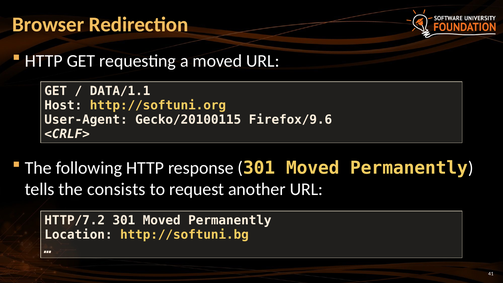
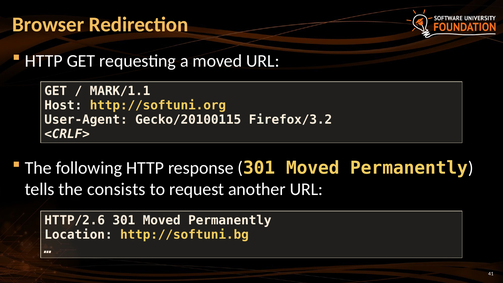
DATA/1.1: DATA/1.1 -> MARK/1.1
Firefox/9.6: Firefox/9.6 -> Firefox/3.2
HTTP/7.2: HTTP/7.2 -> HTTP/2.6
